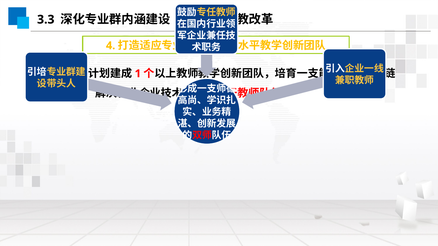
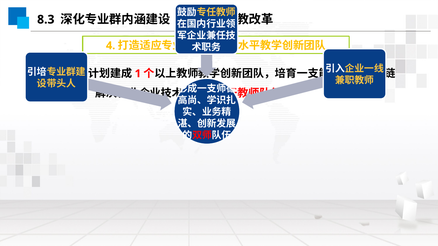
3.3: 3.3 -> 8.3
